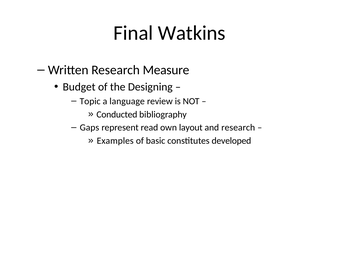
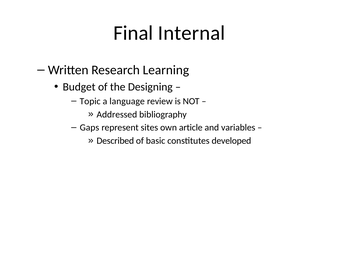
Watkins: Watkins -> Internal
Measure: Measure -> Learning
Conducted: Conducted -> Addressed
read: read -> sites
layout: layout -> article
and research: research -> variables
Examples: Examples -> Described
